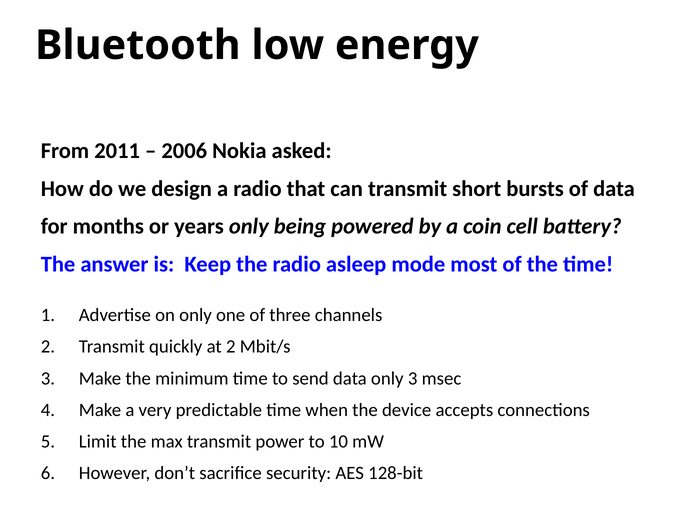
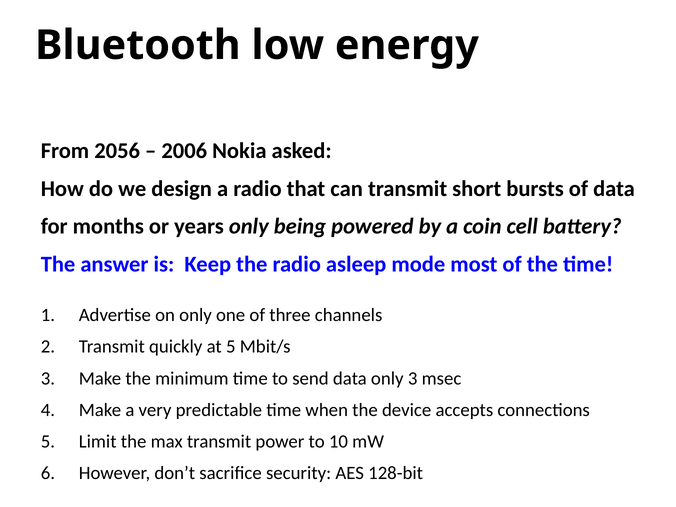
2011: 2011 -> 2056
at 2: 2 -> 5
